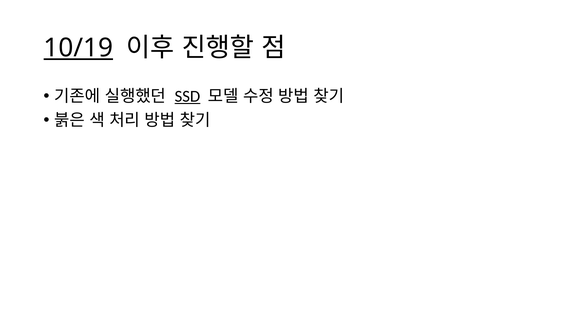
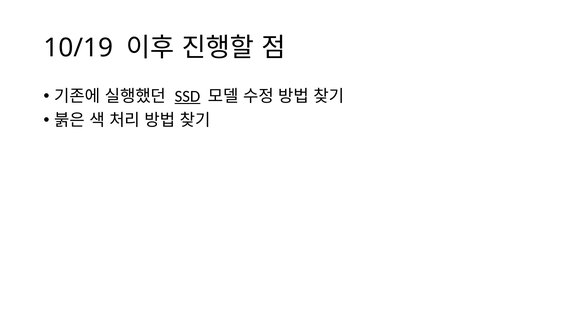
10/19 underline: present -> none
